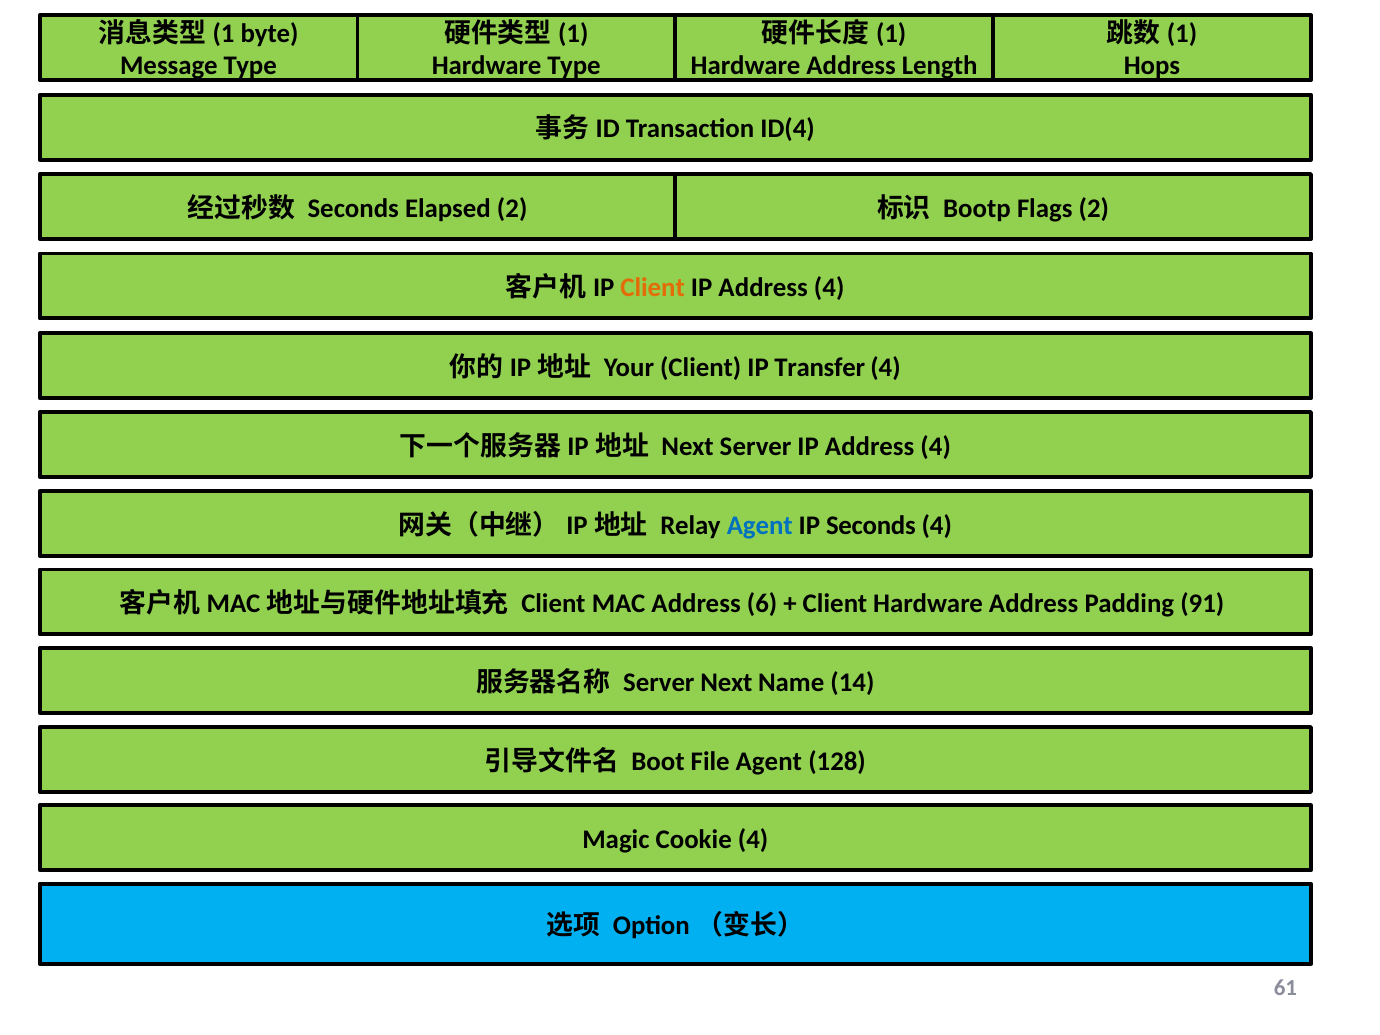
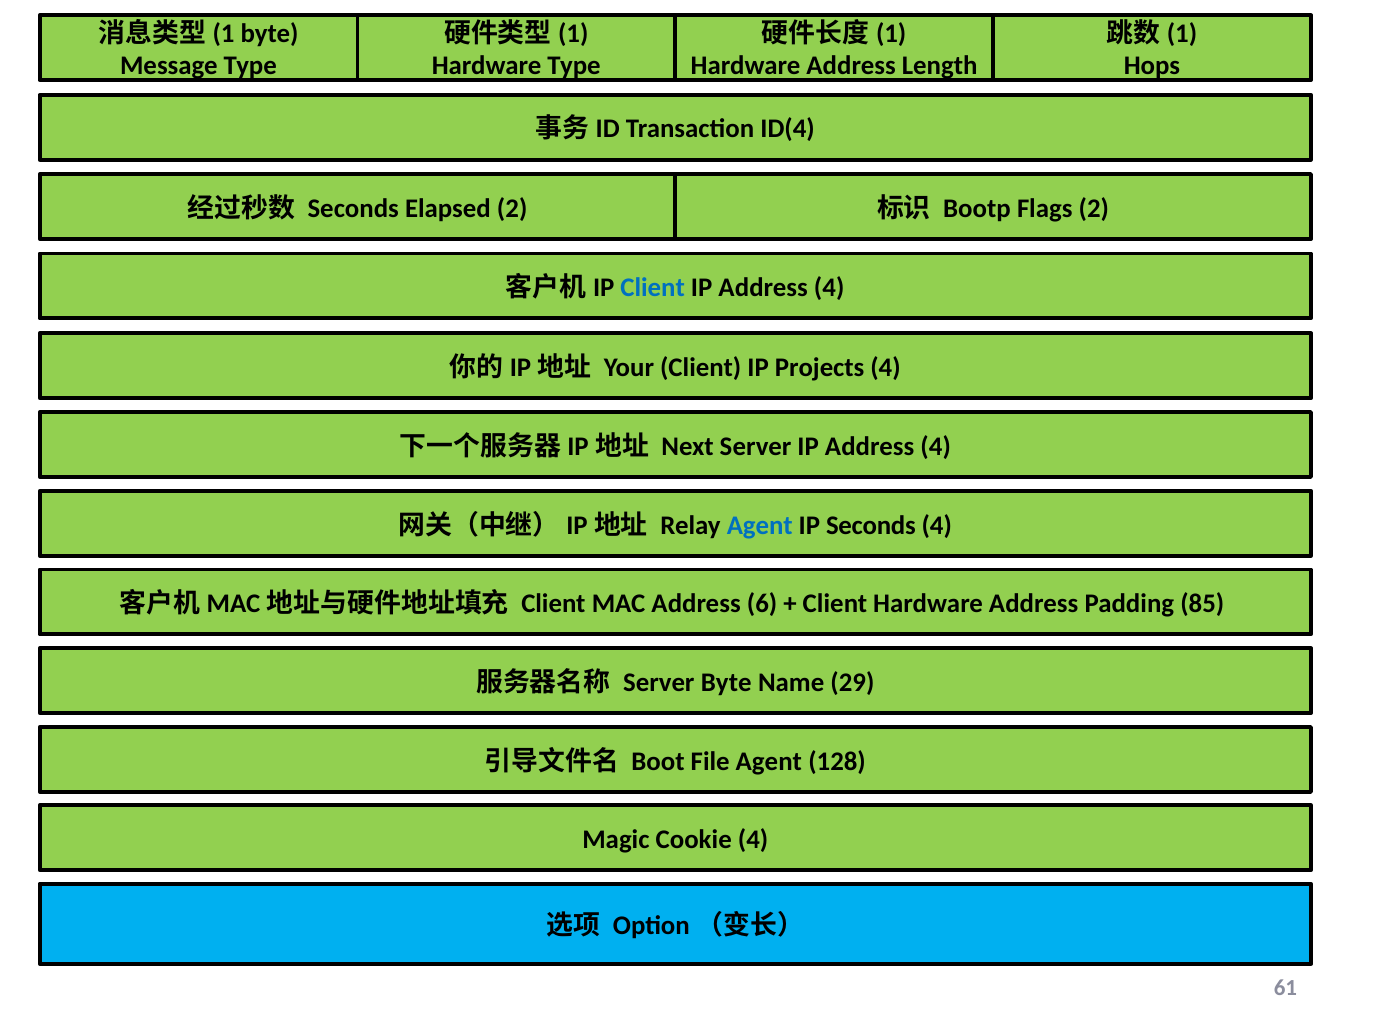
Client at (653, 288) colour: orange -> blue
Transfer: Transfer -> Projects
91: 91 -> 85
Server Next: Next -> Byte
14: 14 -> 29
